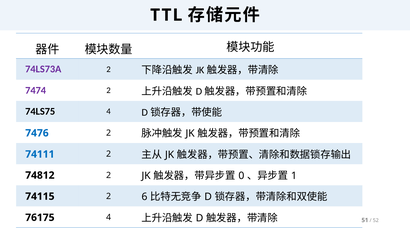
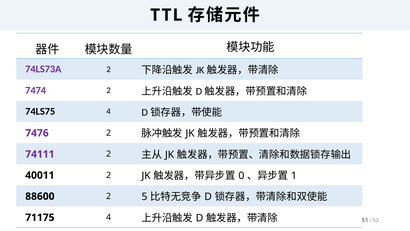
7476 colour: blue -> purple
74111 colour: blue -> purple
74812: 74812 -> 40011
74115: 74115 -> 88600
6: 6 -> 5
76175: 76175 -> 71175
